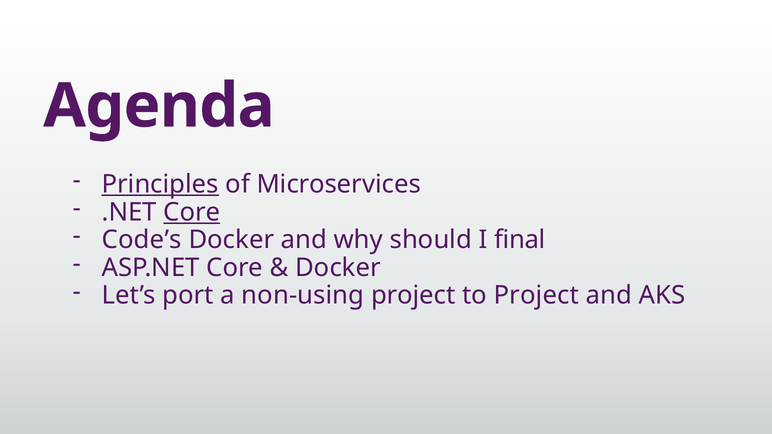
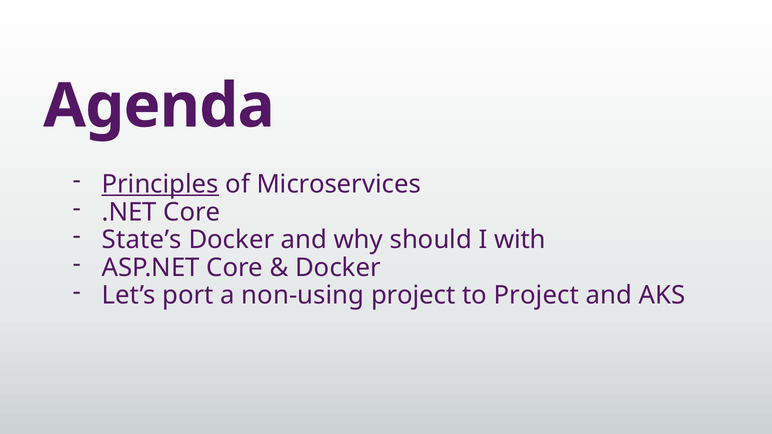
Core at (192, 212) underline: present -> none
Code’s: Code’s -> State’s
final: final -> with
